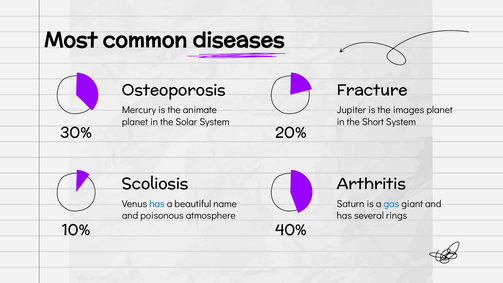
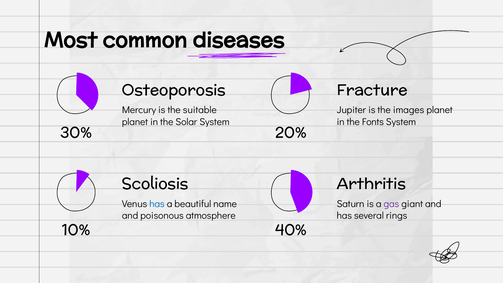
animate: animate -> suitable
Short: Short -> Fonts
gas colour: blue -> purple
